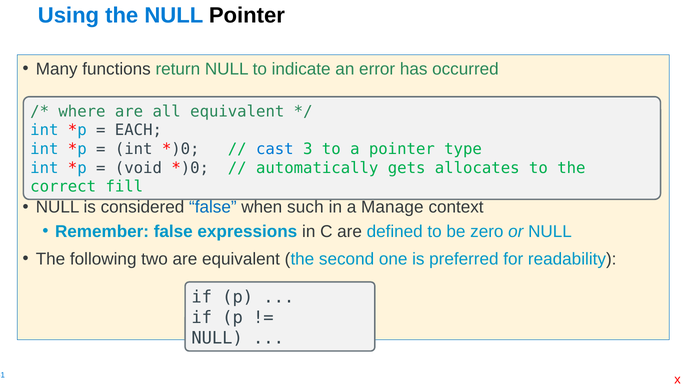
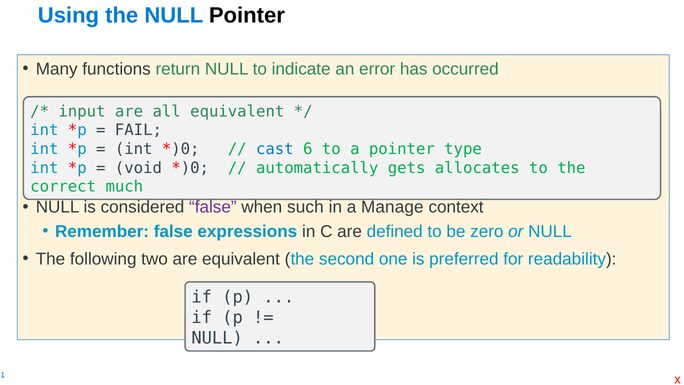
where: where -> input
EACH: EACH -> FAIL
3: 3 -> 6
fill: fill -> much
false at (213, 207) colour: blue -> purple
